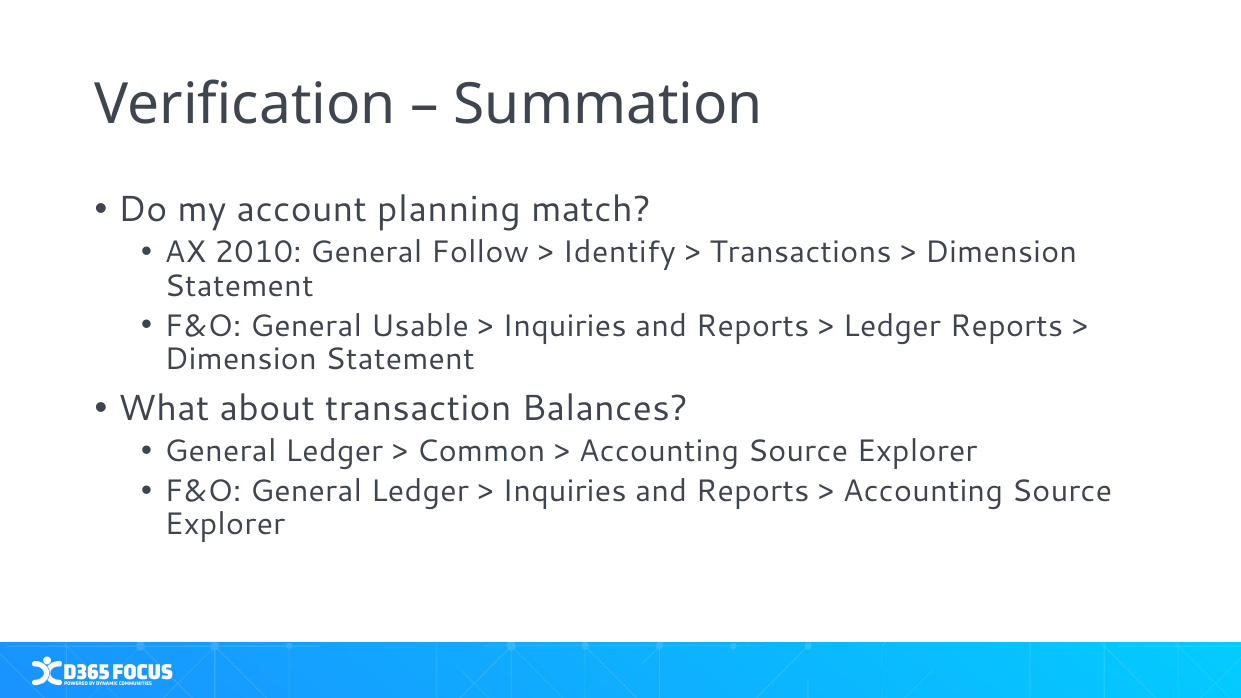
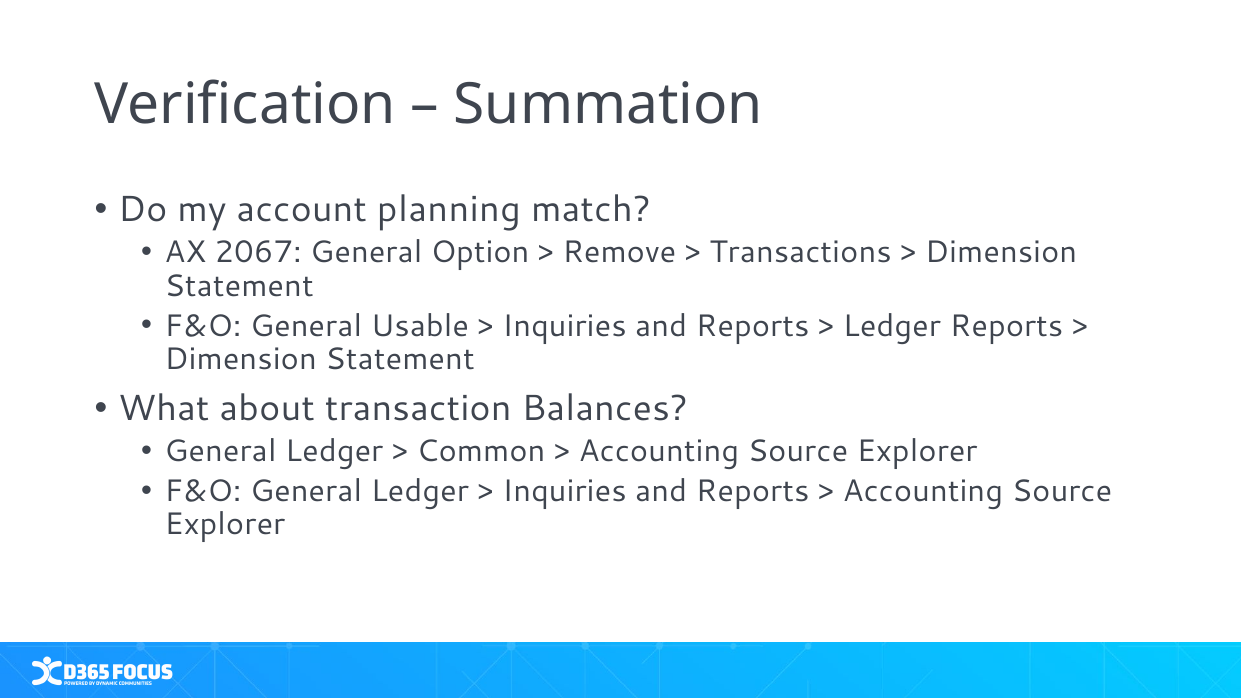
2010: 2010 -> 2067
Follow: Follow -> Option
Identify: Identify -> Remove
